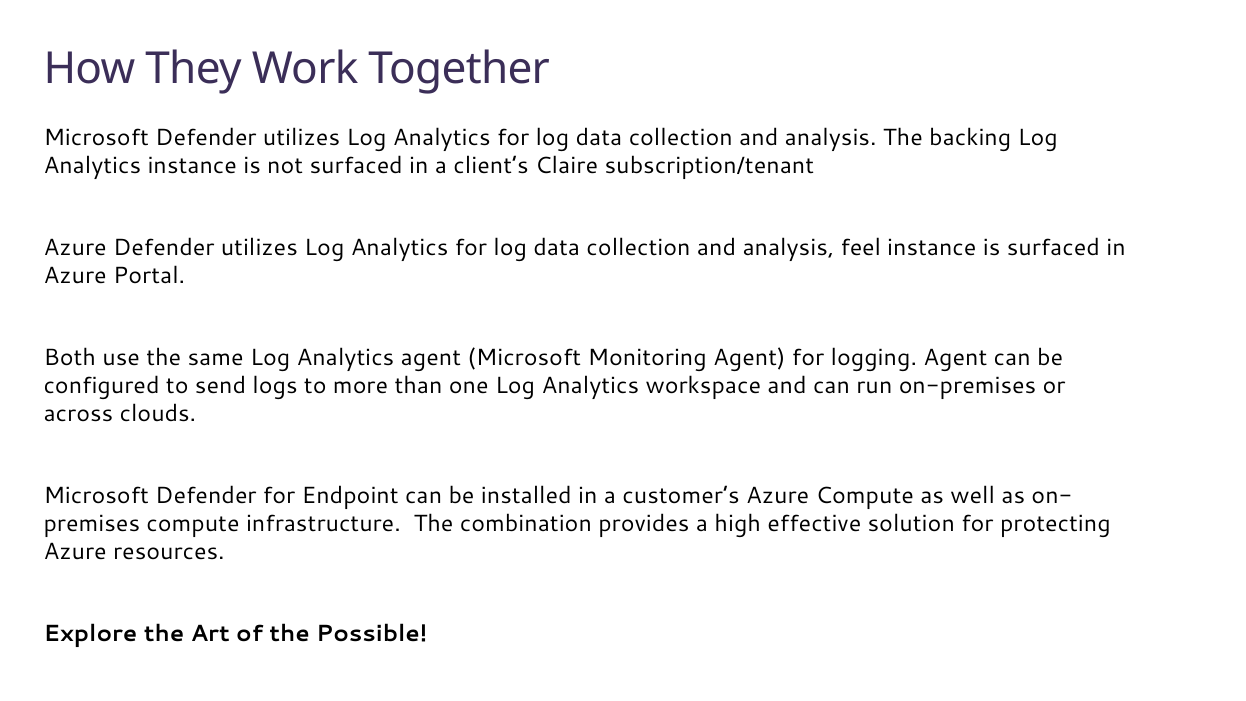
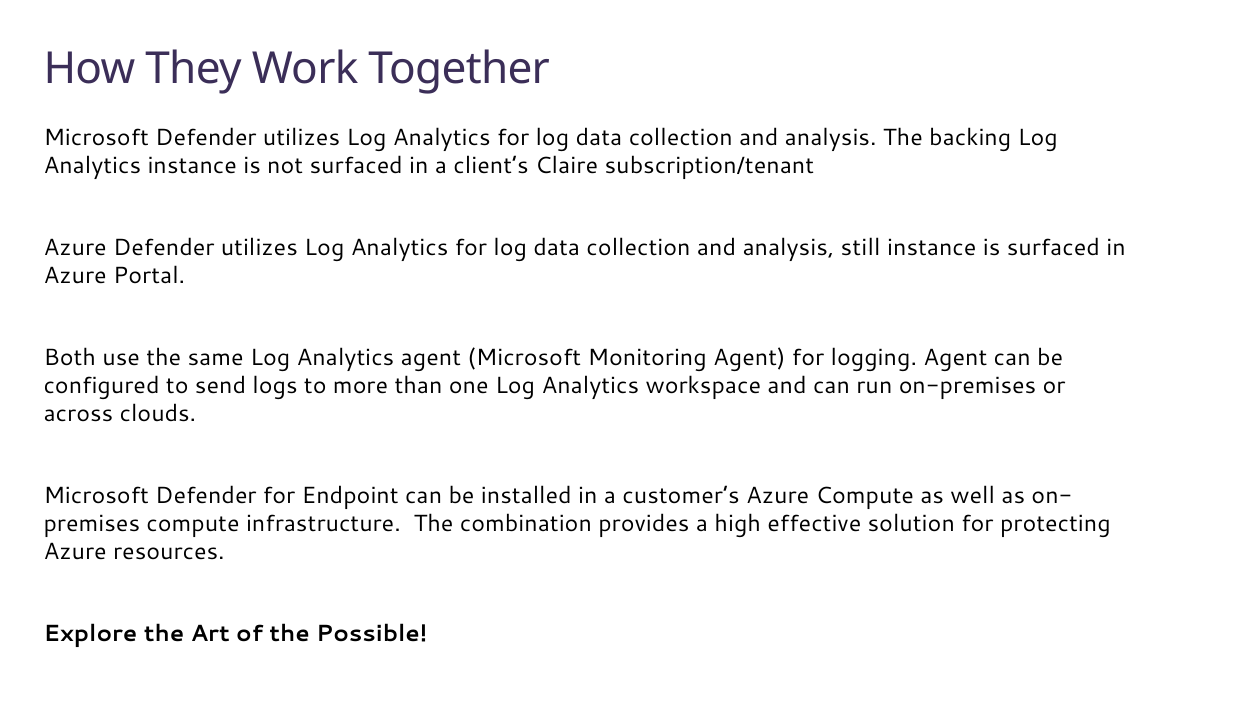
feel: feel -> still
